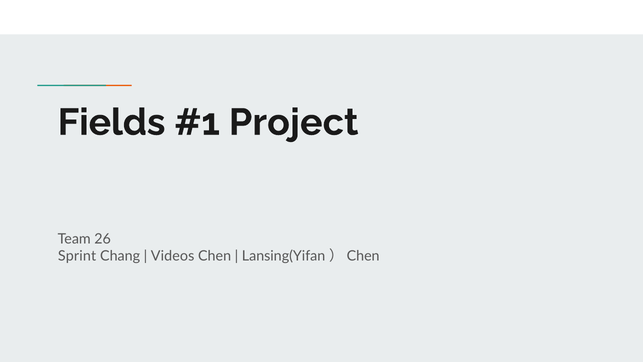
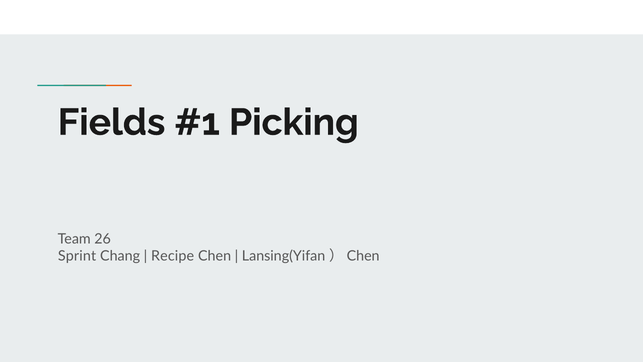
Project: Project -> Picking
Videos: Videos -> Recipe
